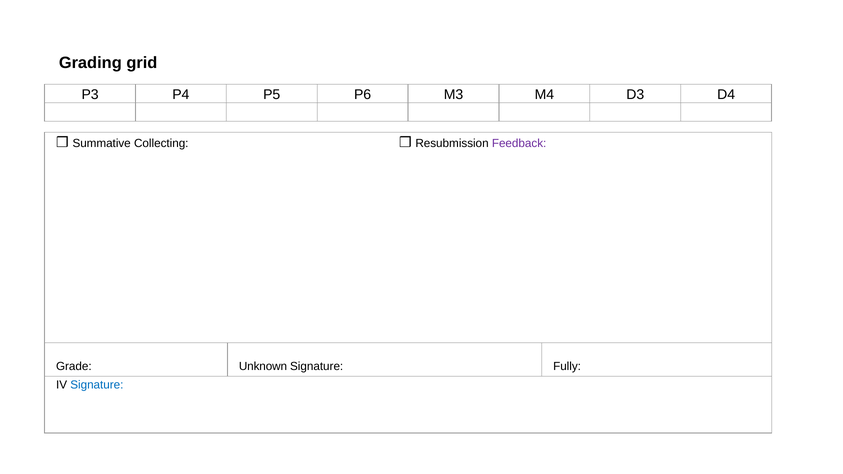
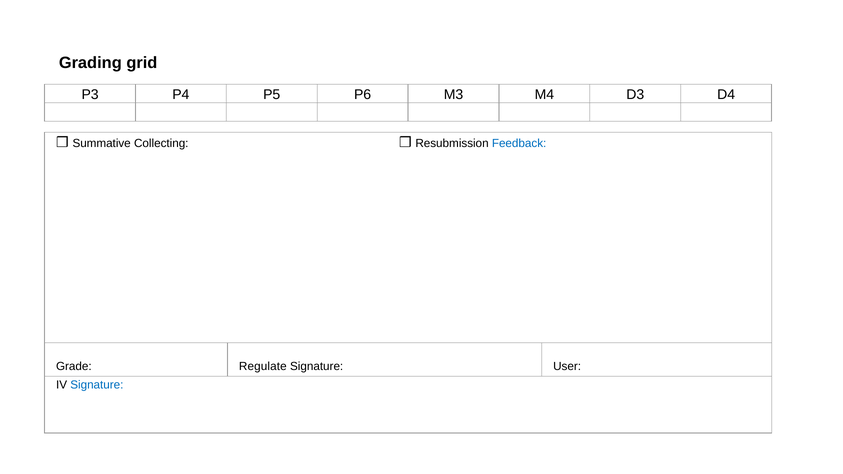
Feedback colour: purple -> blue
Unknown: Unknown -> Regulate
Fully: Fully -> User
